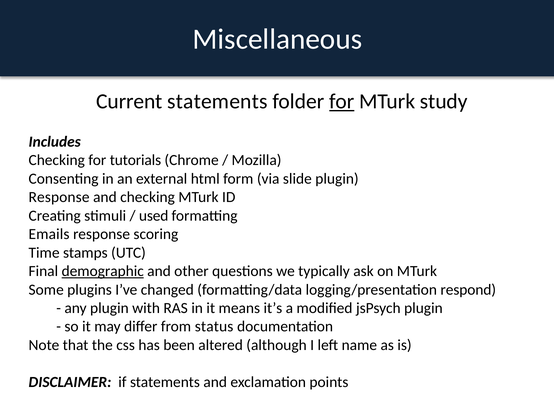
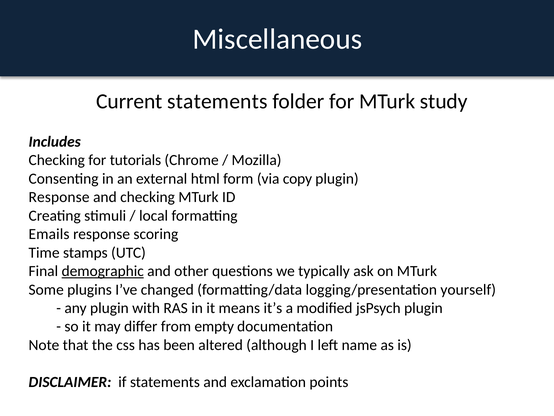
for at (342, 101) underline: present -> none
slide: slide -> copy
used: used -> local
respond: respond -> yourself
status: status -> empty
